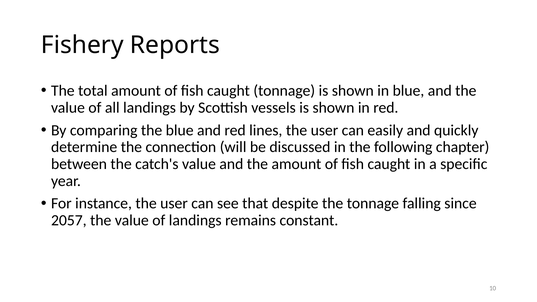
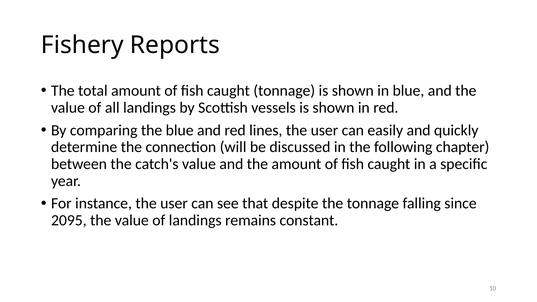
2057: 2057 -> 2095
